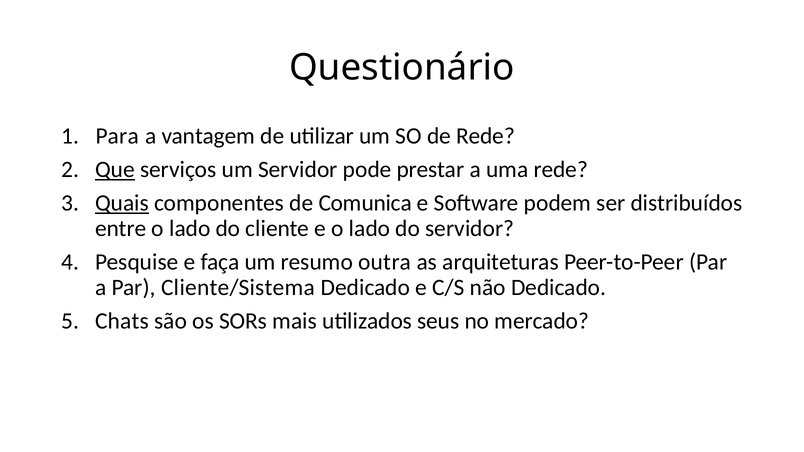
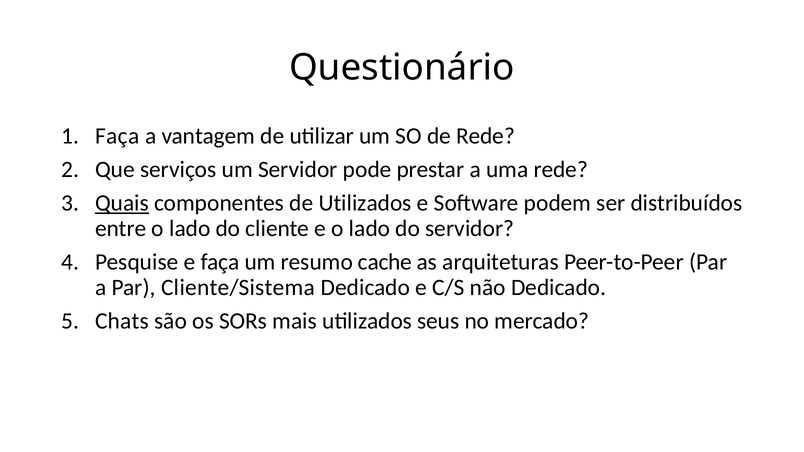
Para at (117, 136): Para -> Faça
Que underline: present -> none
de Comunica: Comunica -> Utilizados
outra: outra -> cache
